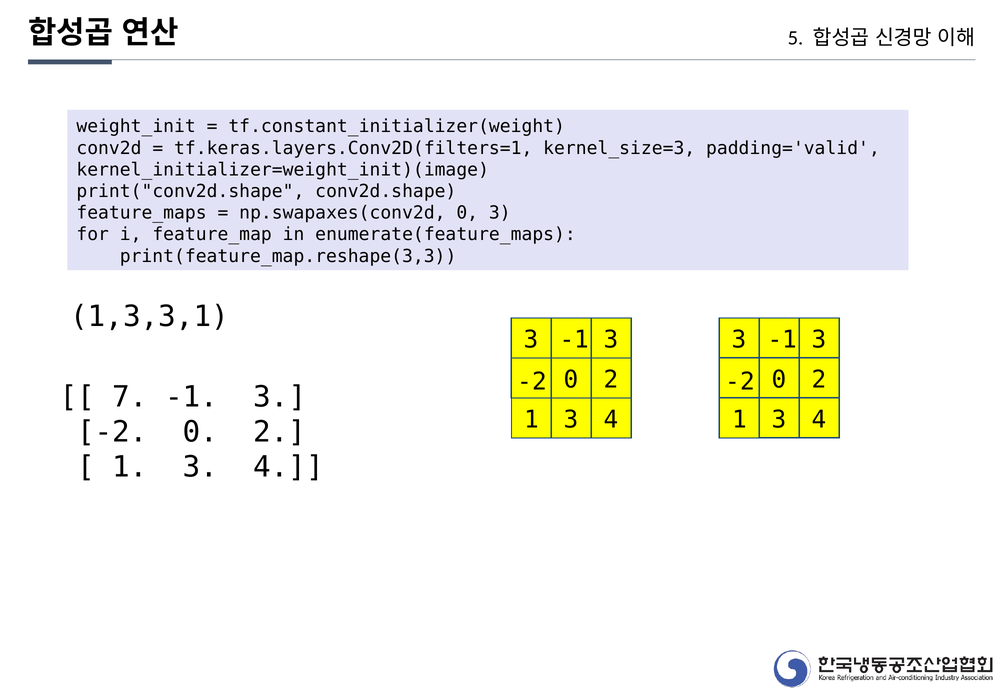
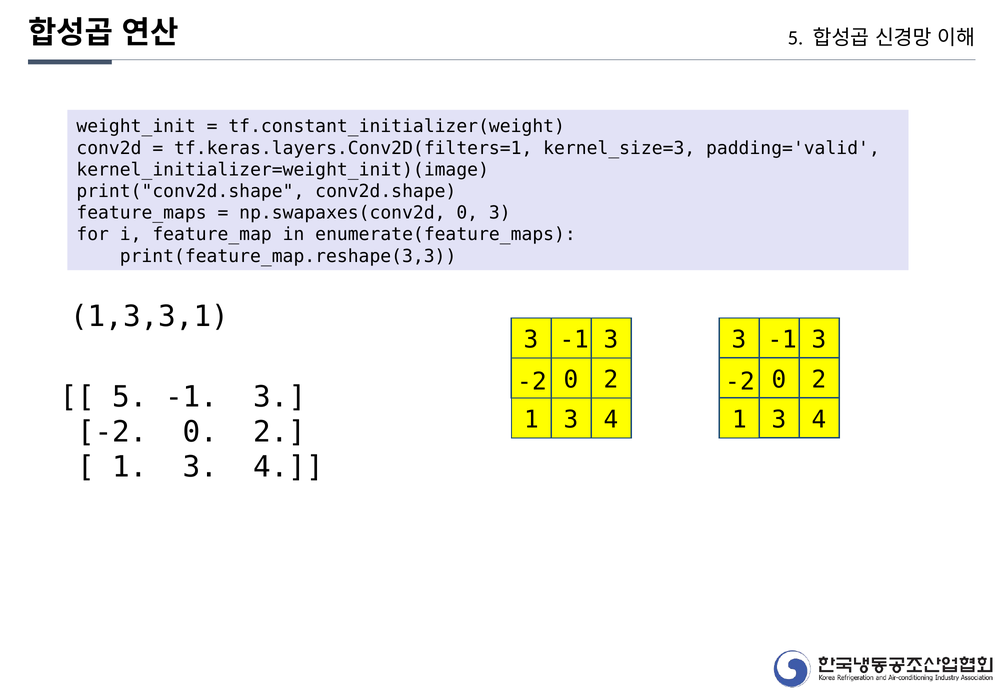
7 at (130, 397): 7 -> 5
